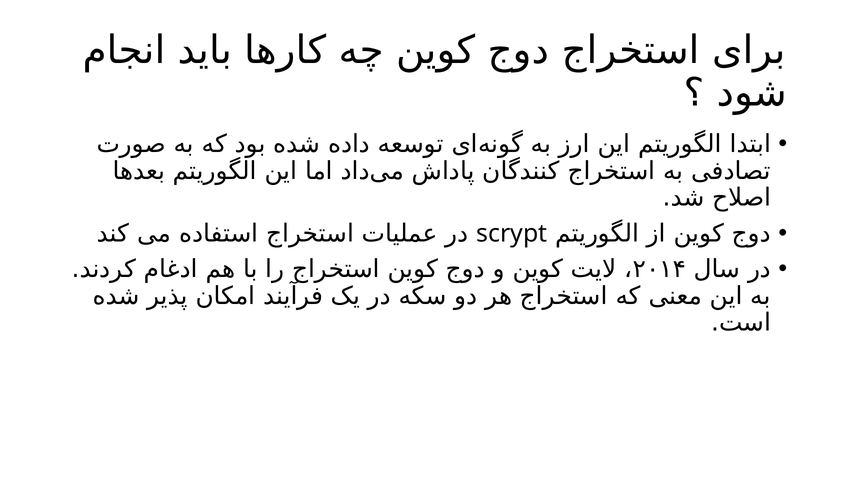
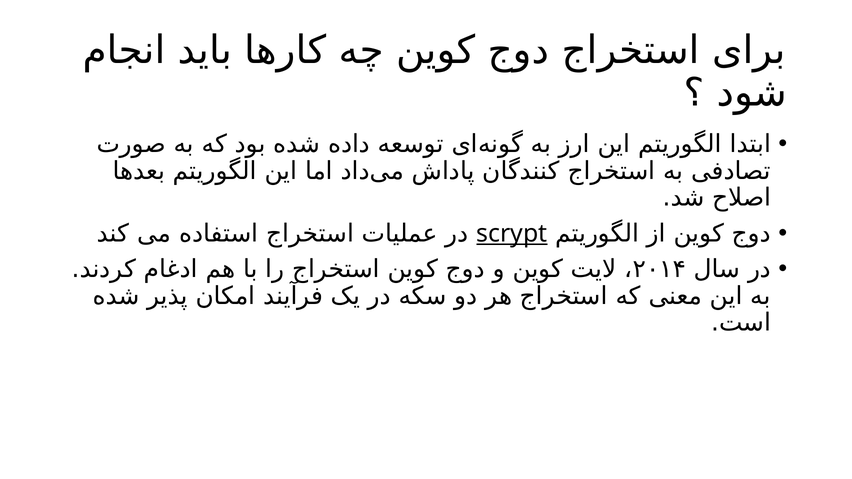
scrypt underline: none -> present
